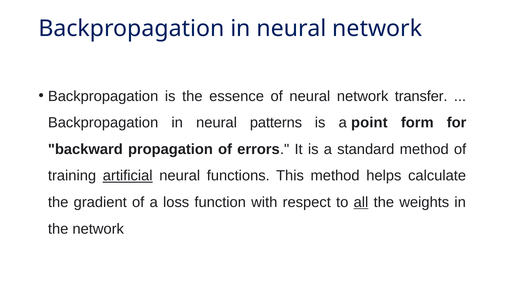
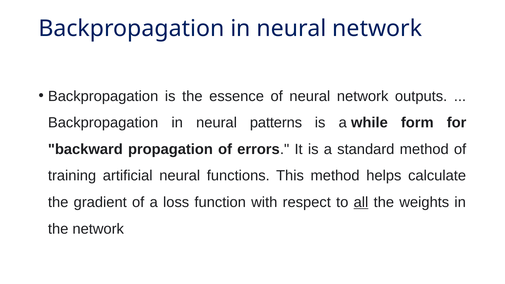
transfer: transfer -> outputs
point: point -> while
artificial underline: present -> none
